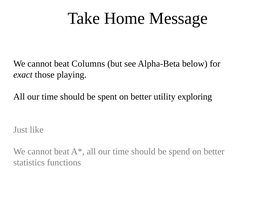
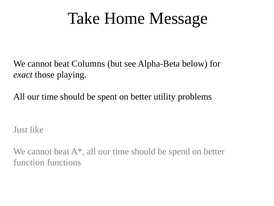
exploring: exploring -> problems
statistics: statistics -> function
